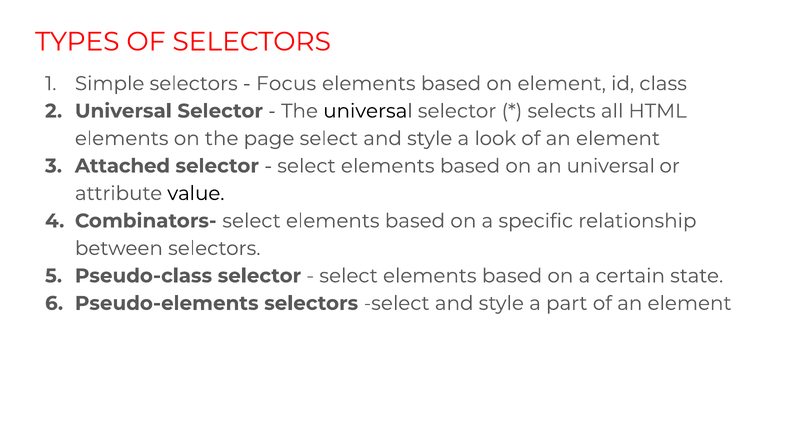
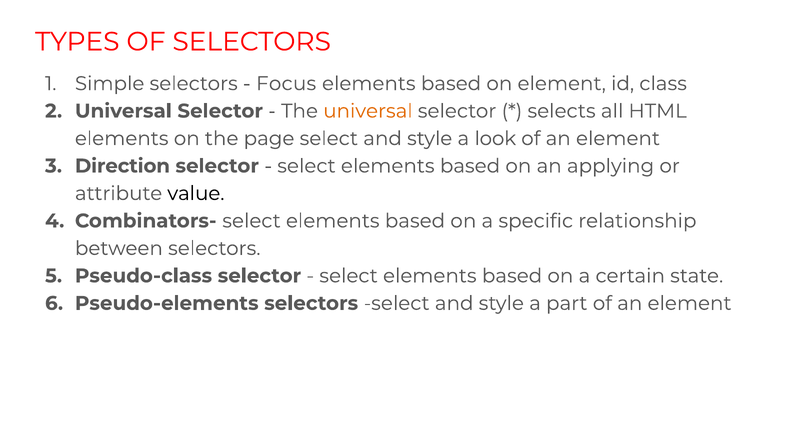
universal at (368, 111) colour: black -> orange
Attached: Attached -> Direction
an universal: universal -> applying
